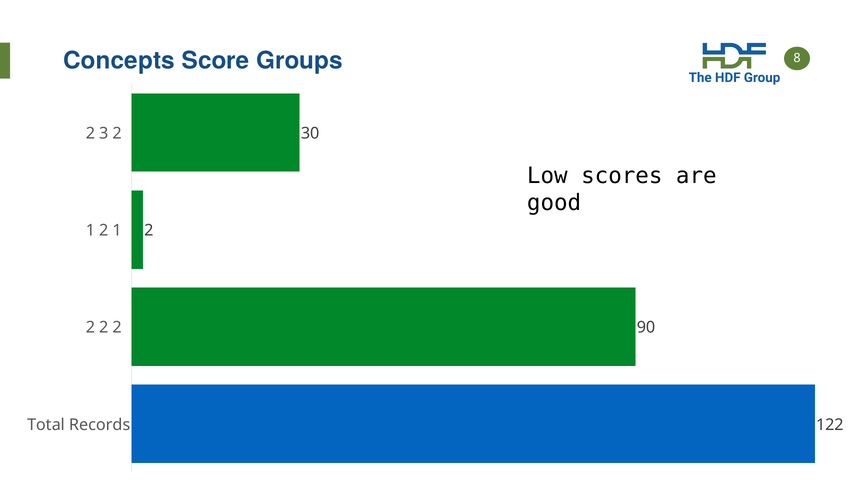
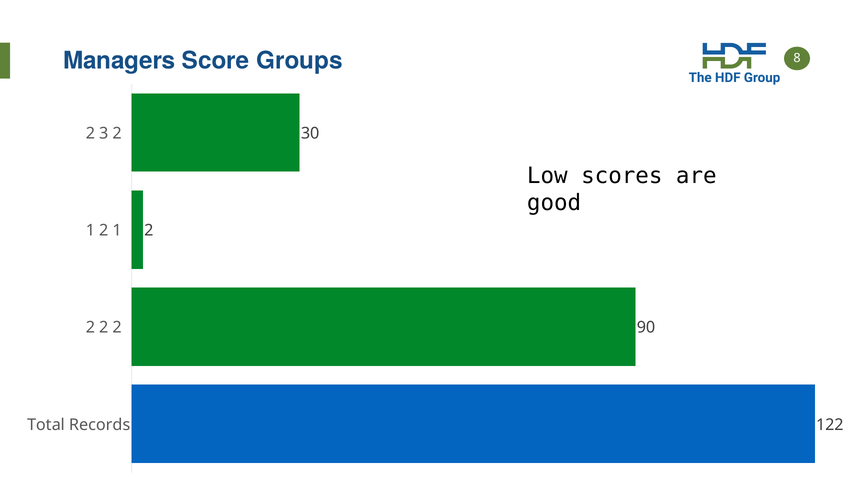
Concepts: Concepts -> Managers
